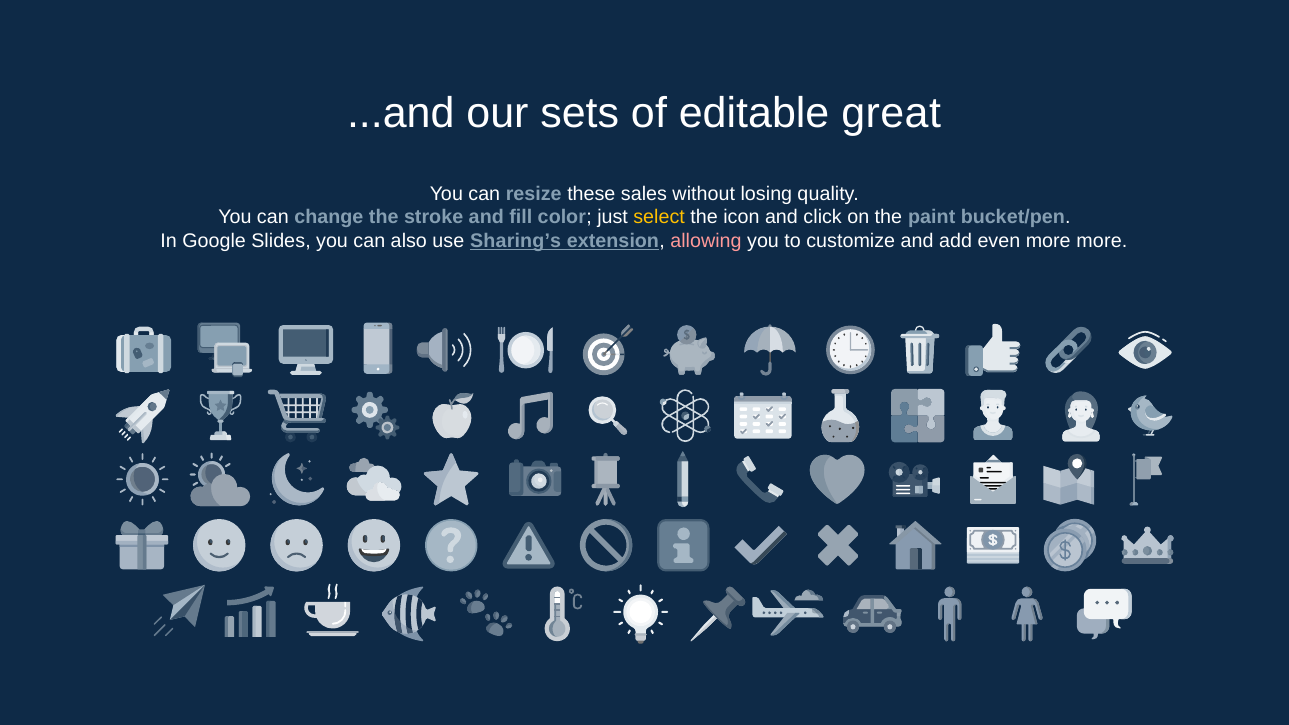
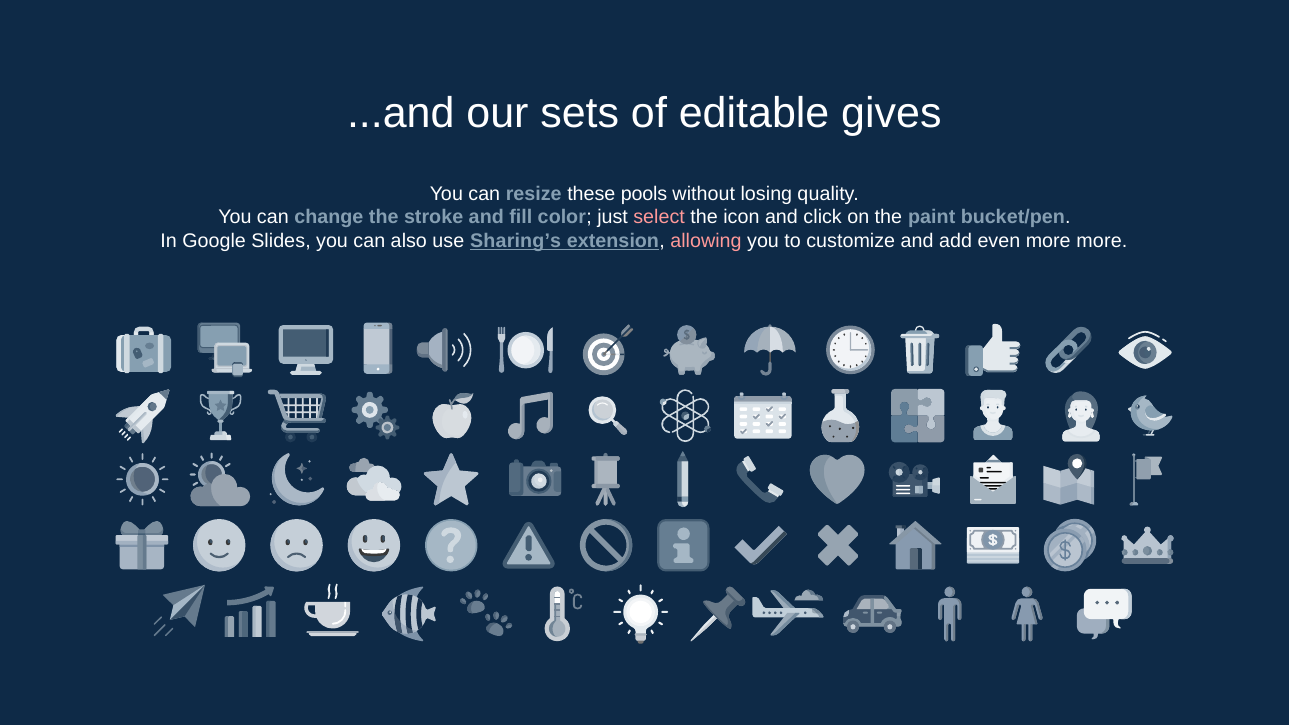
great: great -> gives
sales: sales -> pools
select colour: yellow -> pink
